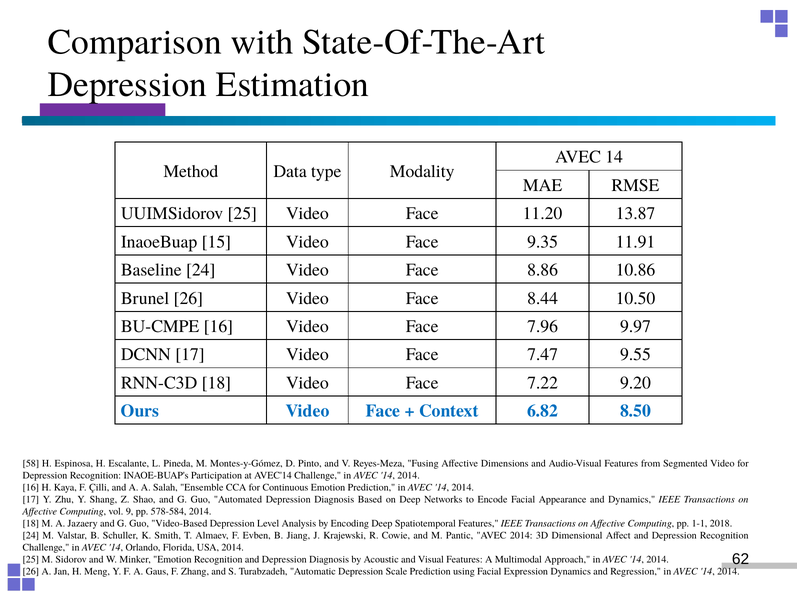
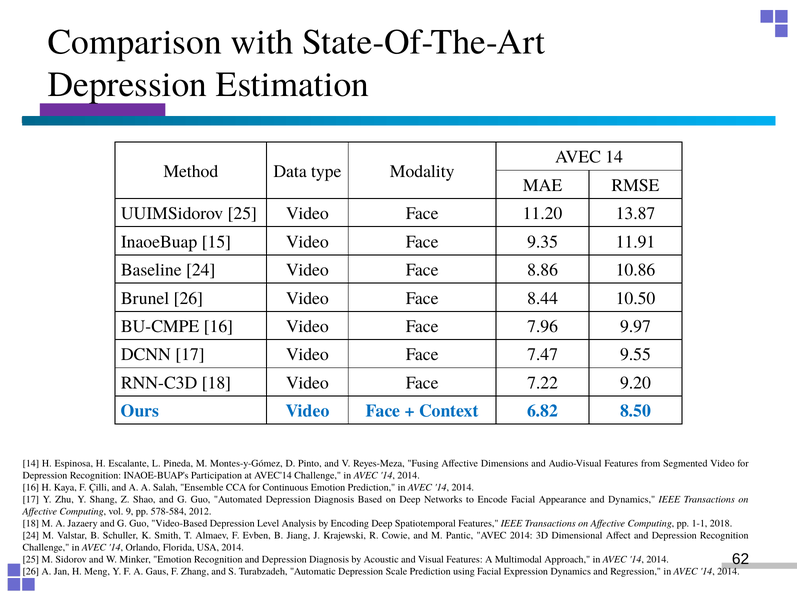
58 at (31, 463): 58 -> 14
578-584 2014: 2014 -> 2012
